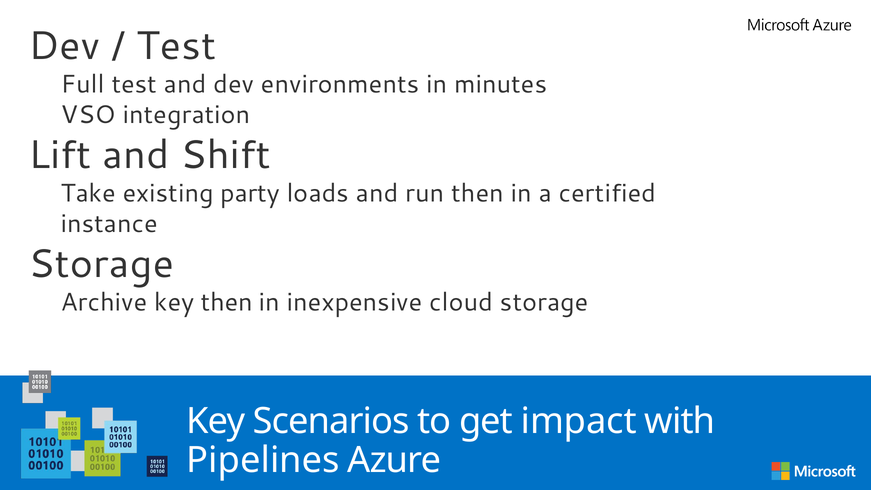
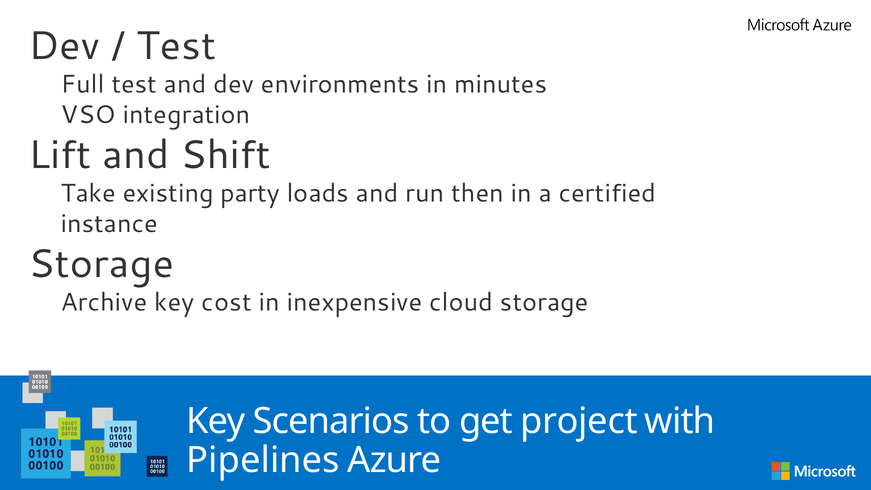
key then: then -> cost
impact: impact -> project
